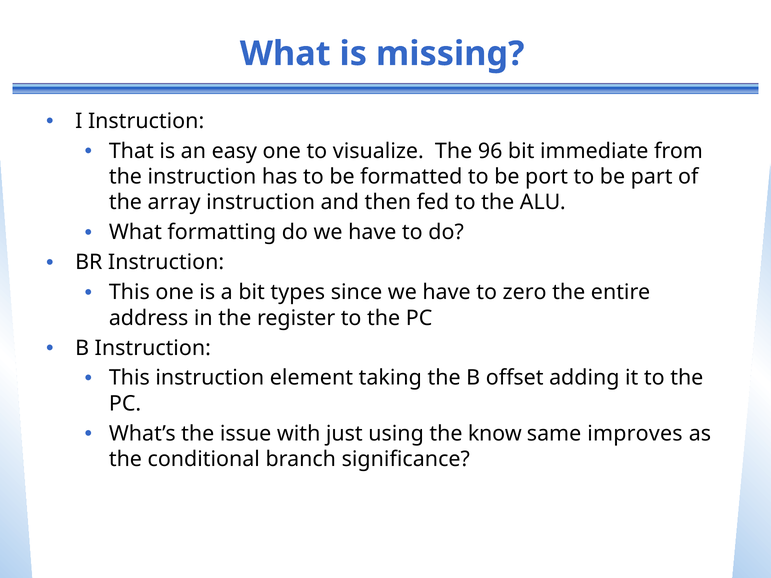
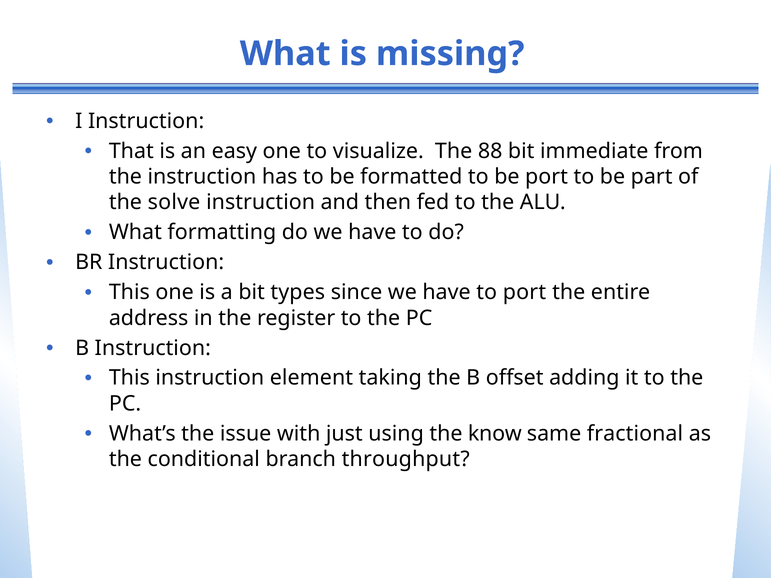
96: 96 -> 88
array: array -> solve
to zero: zero -> port
improves: improves -> fractional
significance: significance -> throughput
